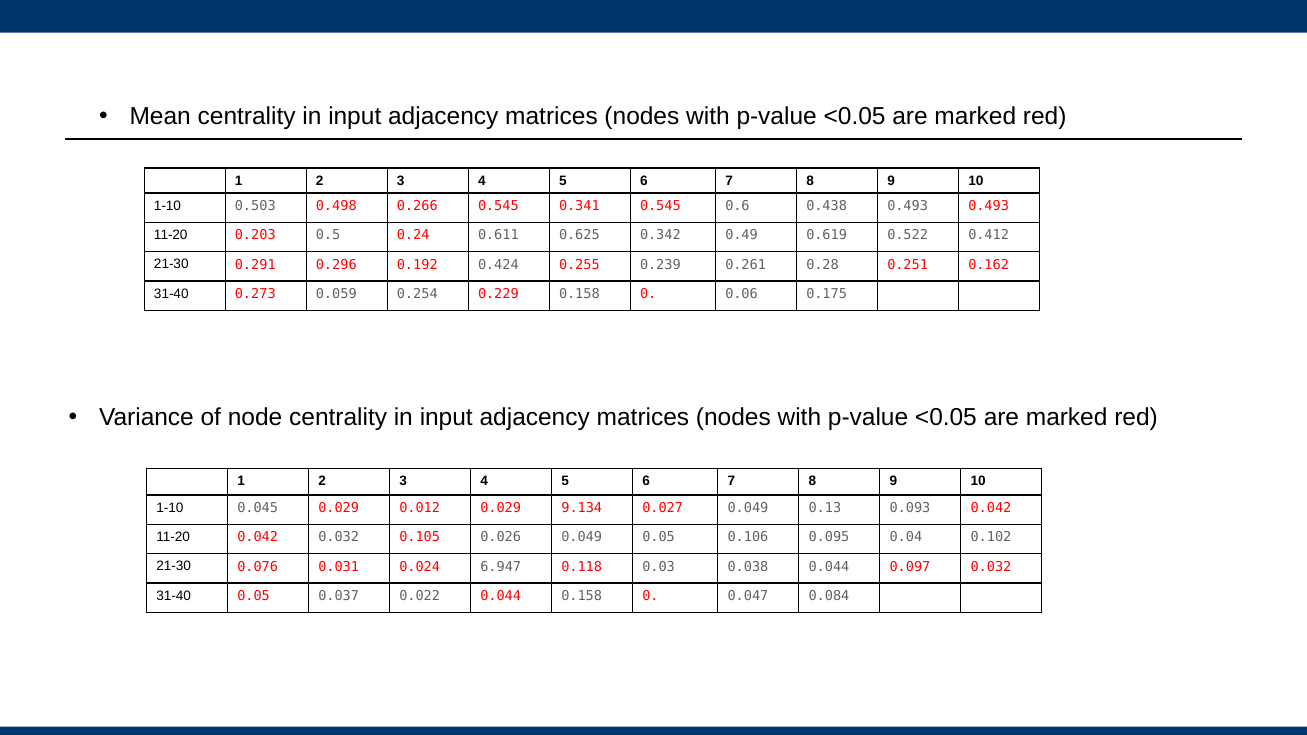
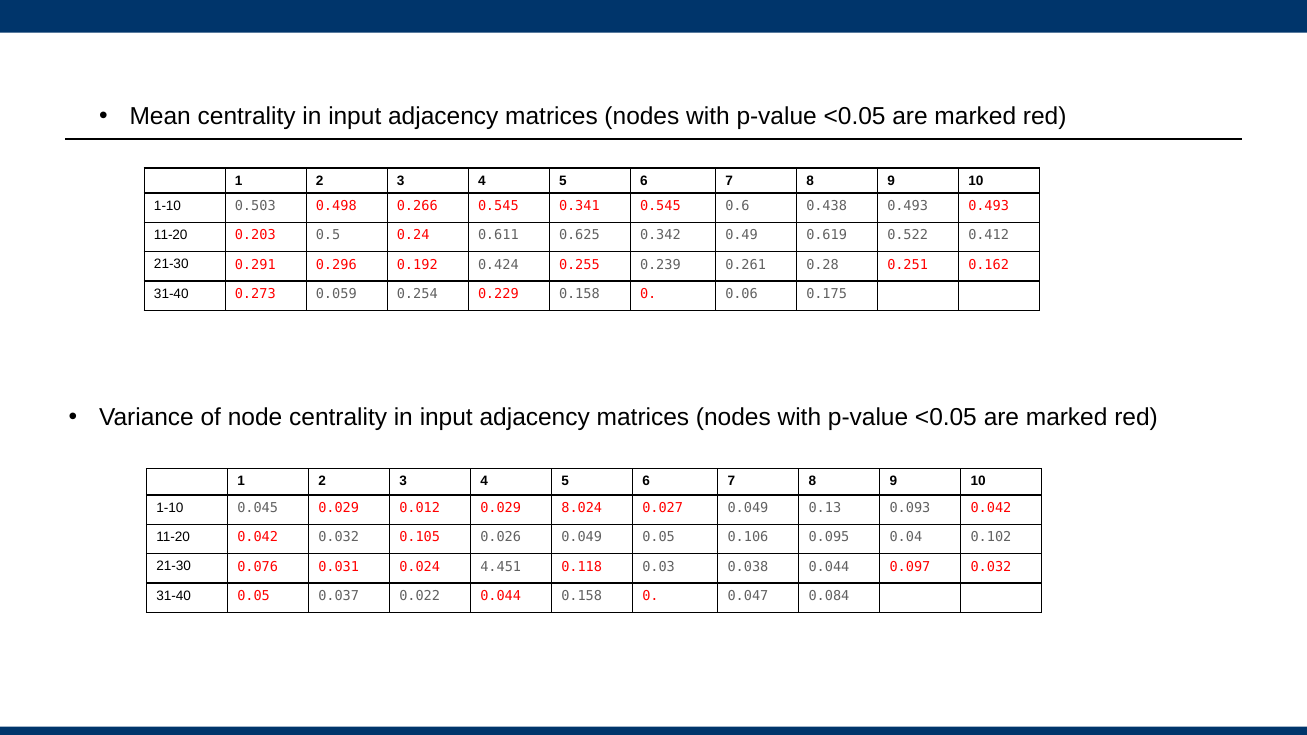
9.134: 9.134 -> 8.024
6.947: 6.947 -> 4.451
